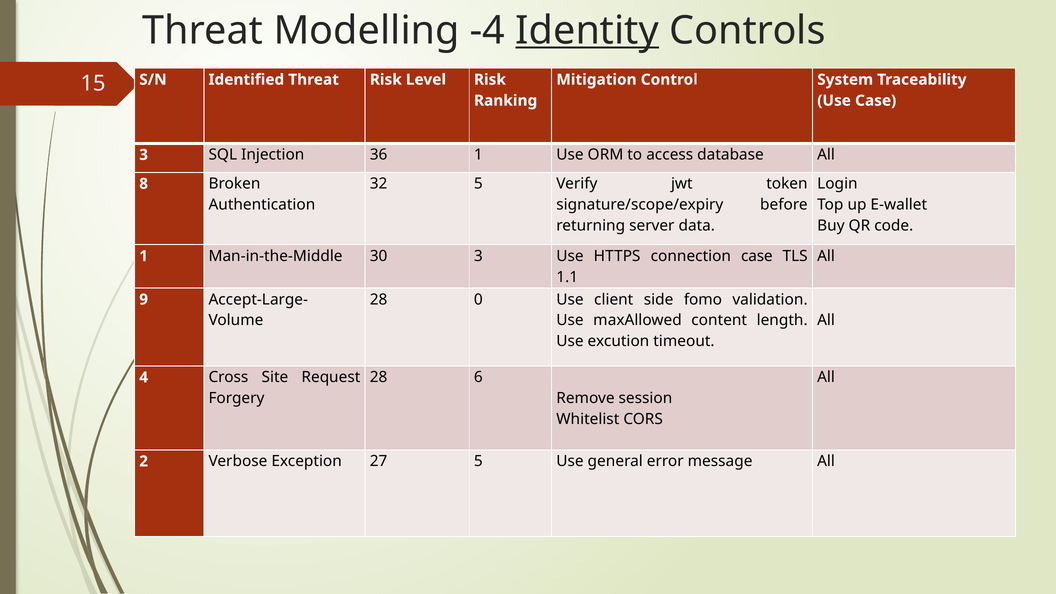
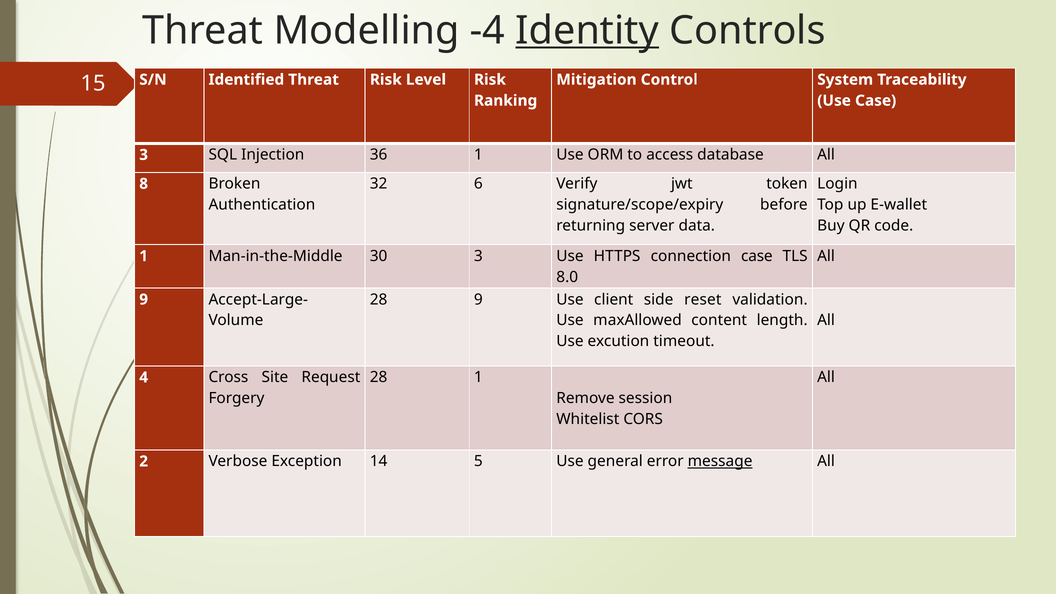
32 5: 5 -> 6
1.1: 1.1 -> 8.0
28 0: 0 -> 9
fomo: fomo -> reset
28 6: 6 -> 1
27: 27 -> 14
message underline: none -> present
